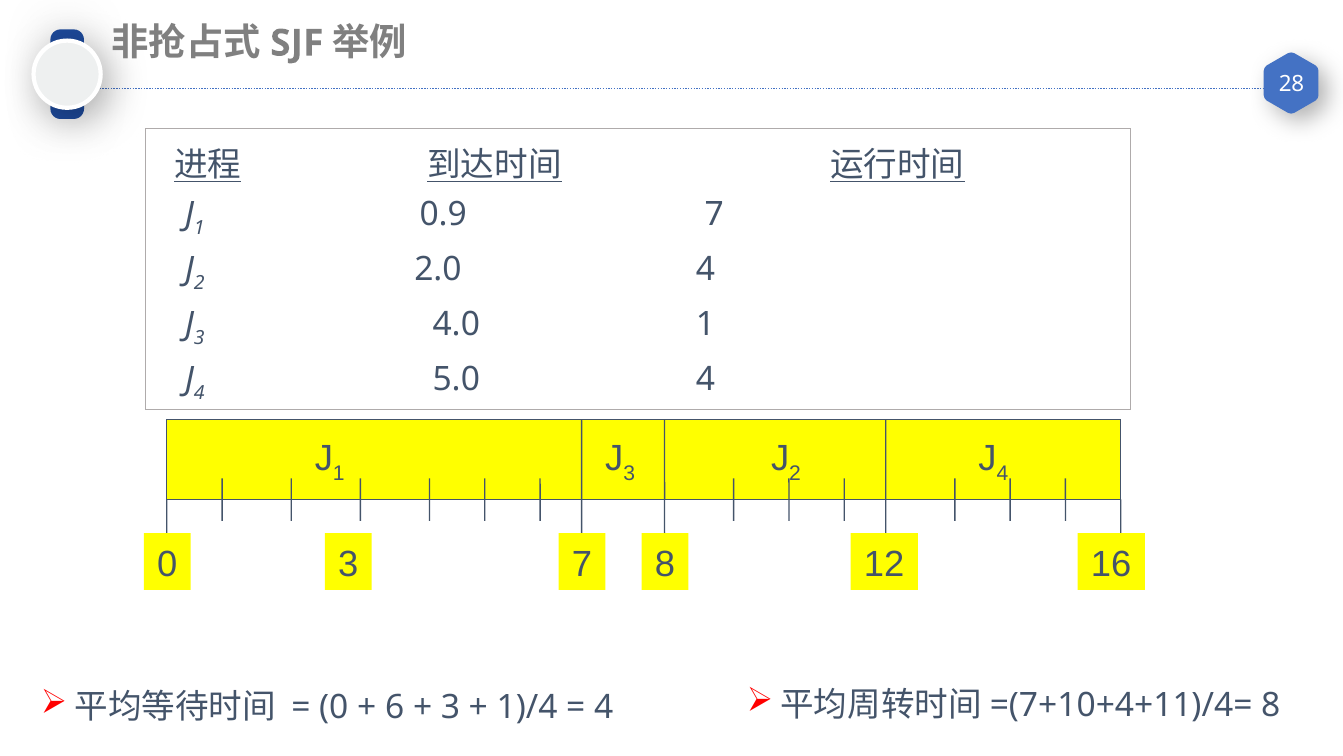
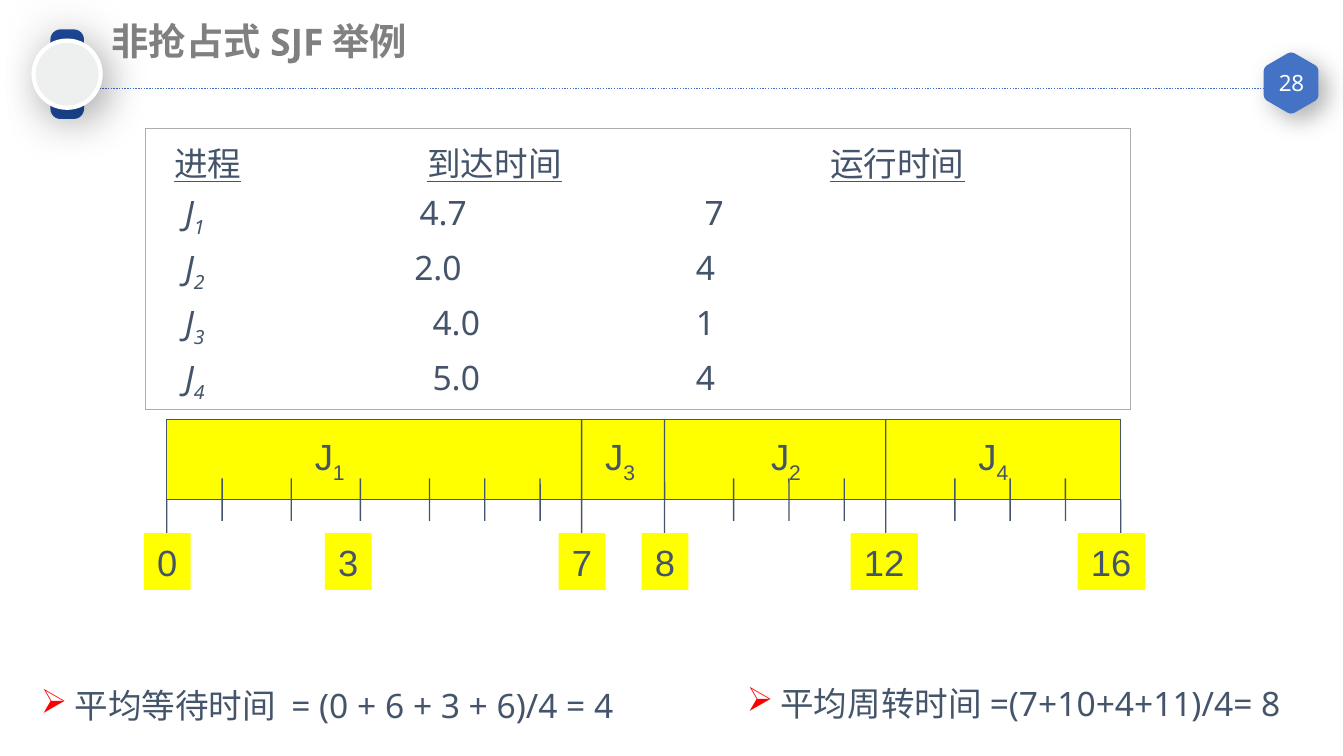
0.9: 0.9 -> 4.7
1)/4: 1)/4 -> 6)/4
